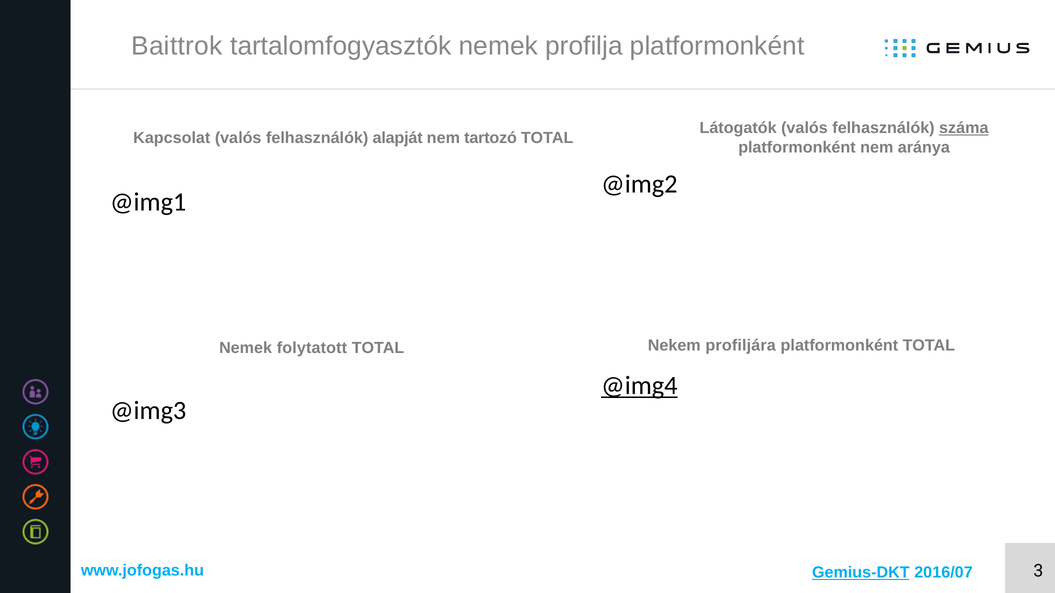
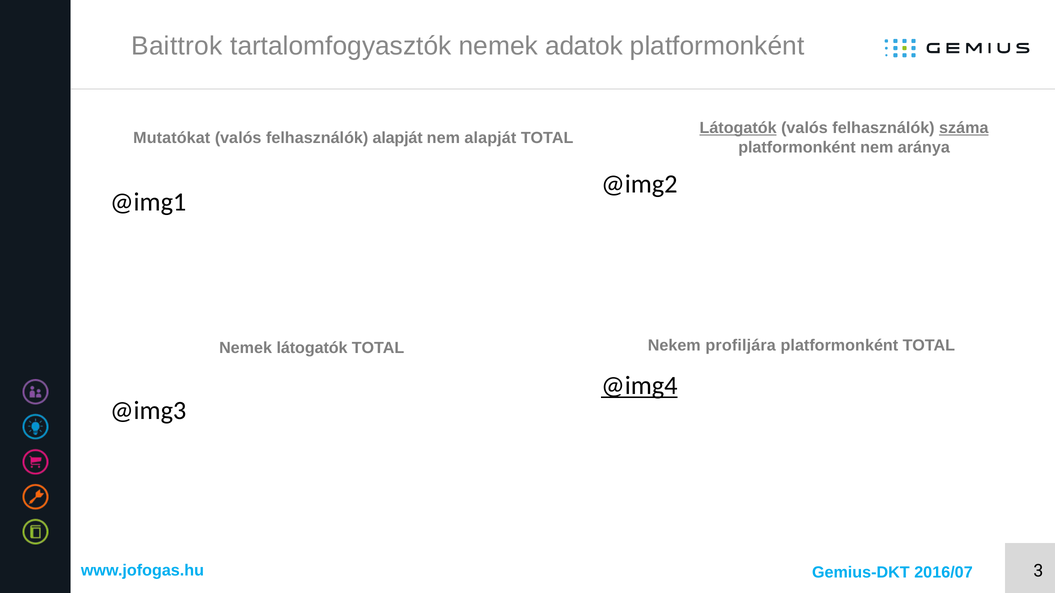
profilja: profilja -> adatok
Látogatók at (738, 128) underline: none -> present
Kapcsolat: Kapcsolat -> Mutatókat
nem tartozó: tartozó -> alapját
Nemek folytatott: folytatott -> látogatók
Gemius-DKT underline: present -> none
